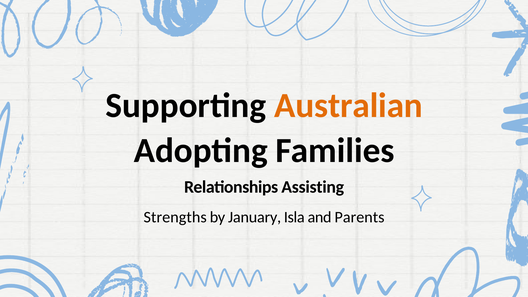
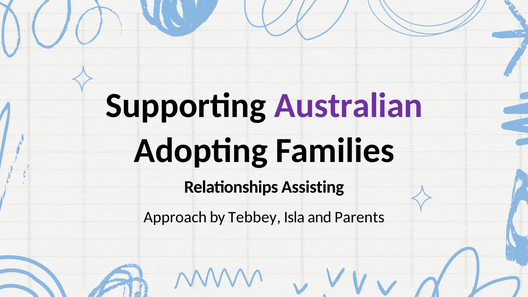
Australian colour: orange -> purple
Strengths: Strengths -> Approach
January: January -> Tebbey
